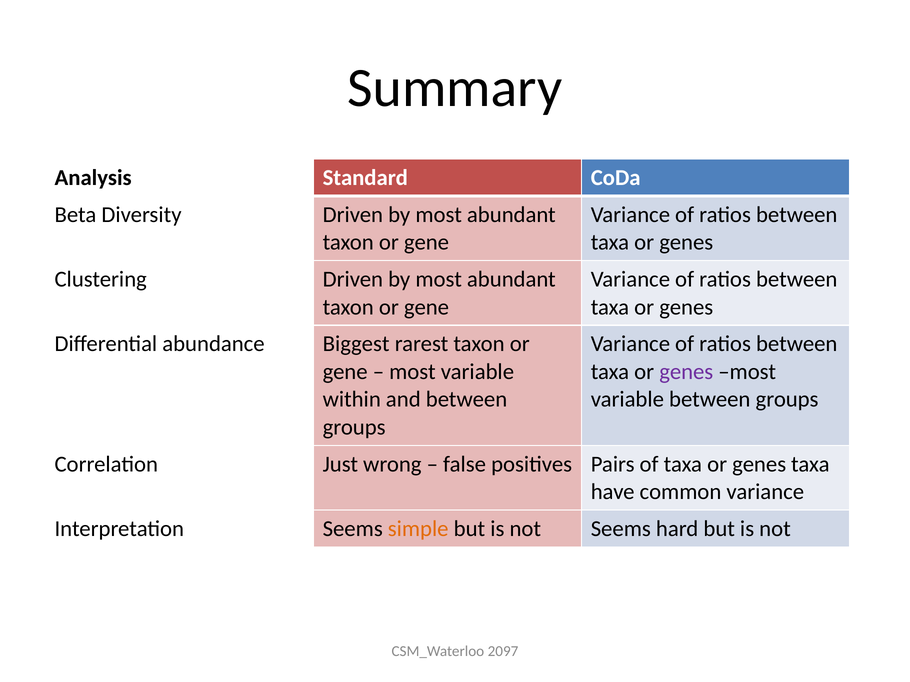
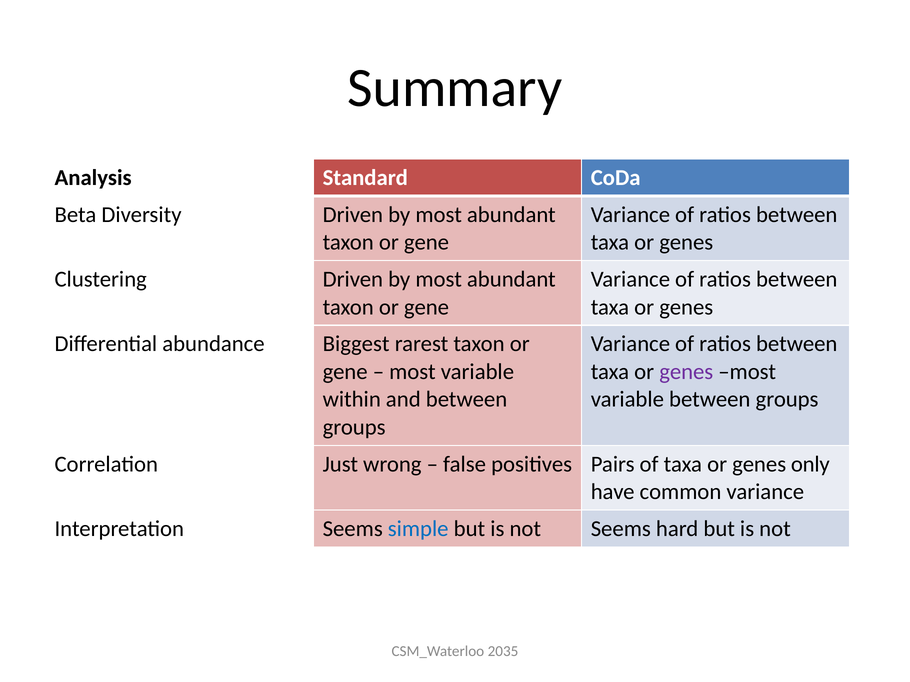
genes taxa: taxa -> only
simple colour: orange -> blue
2097: 2097 -> 2035
